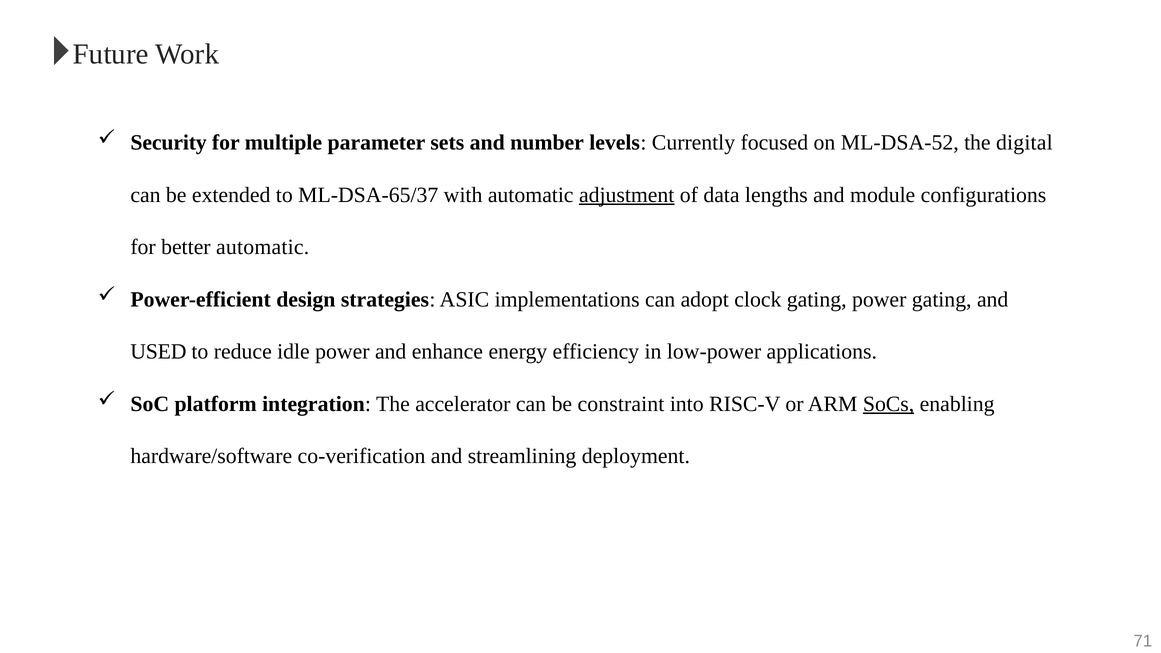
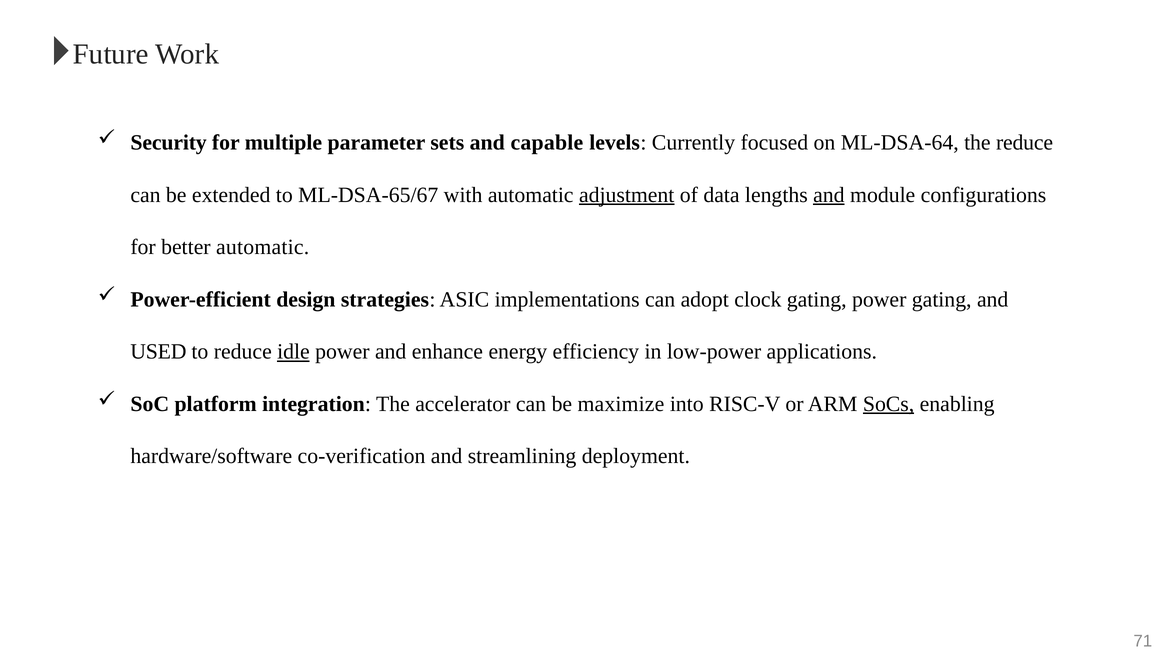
number: number -> capable
ML-DSA-52: ML-DSA-52 -> ML-DSA-64
the digital: digital -> reduce
ML-DSA-65/37: ML-DSA-65/37 -> ML-DSA-65/67
and at (829, 195) underline: none -> present
idle underline: none -> present
constraint: constraint -> maximize
